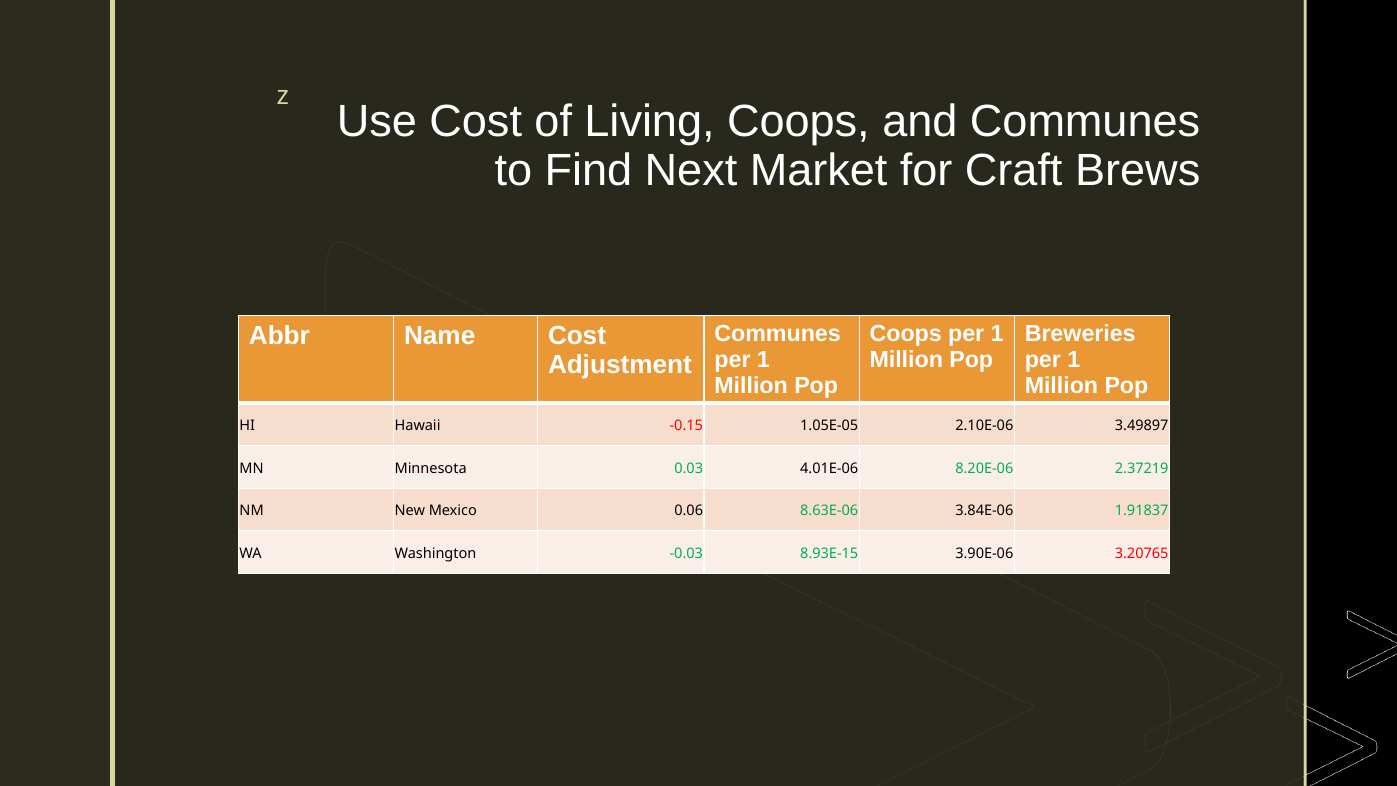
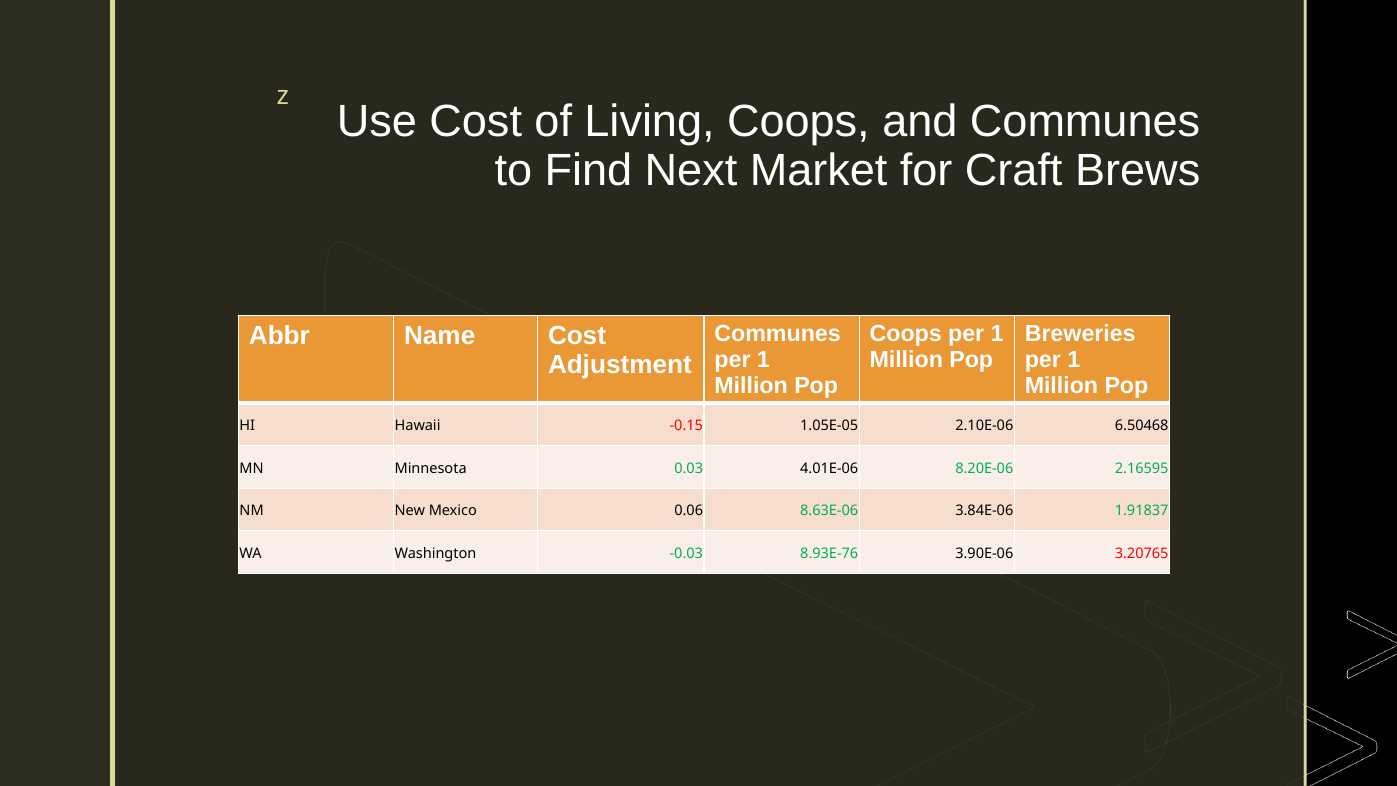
3.49897: 3.49897 -> 6.50468
2.37219: 2.37219 -> 2.16595
8.93E-15: 8.93E-15 -> 8.93E-76
